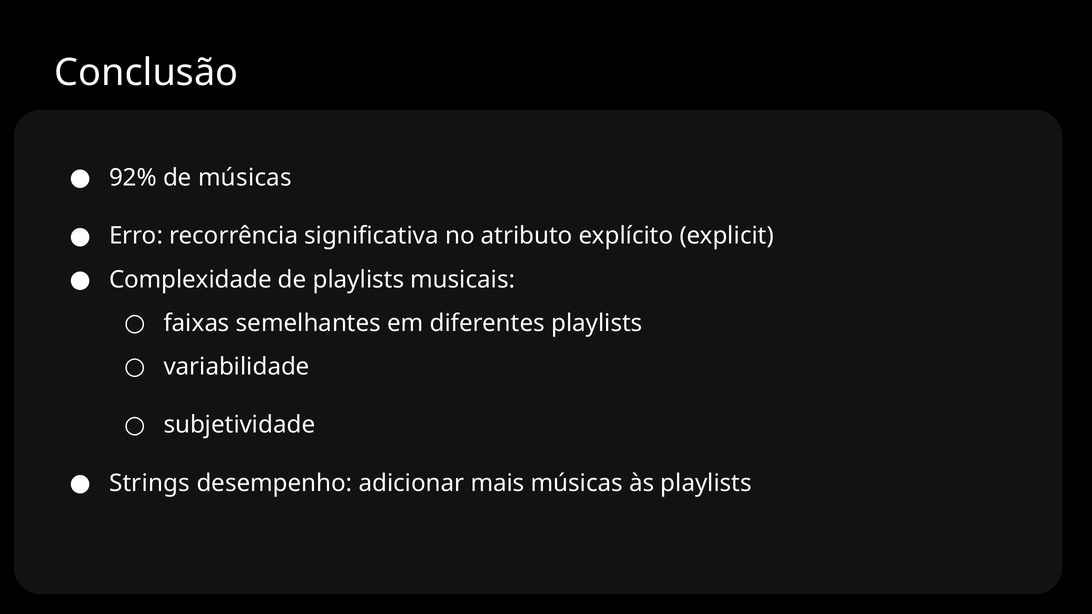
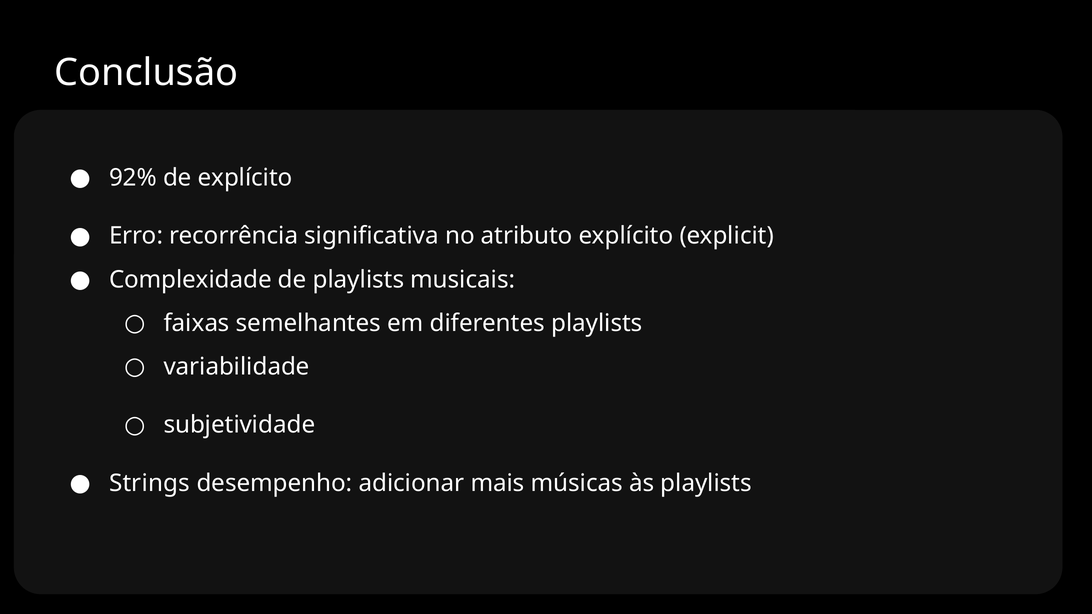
de músicas: músicas -> explícito
